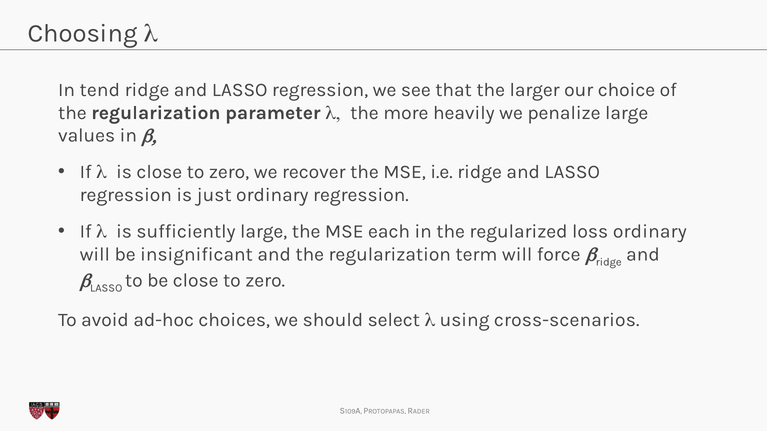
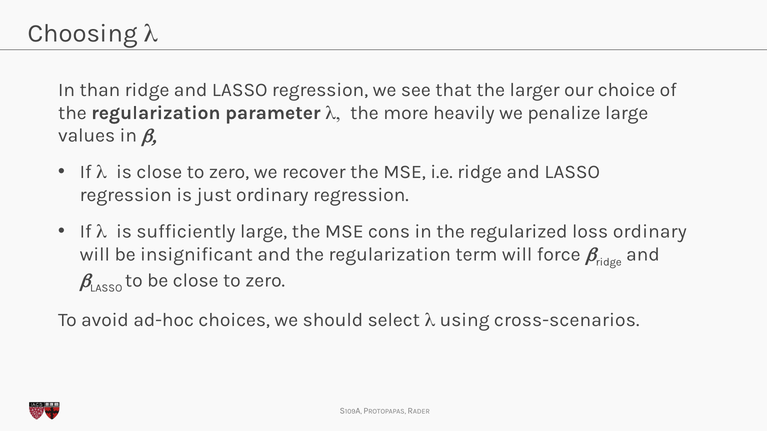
tend: tend -> than
each: each -> cons
